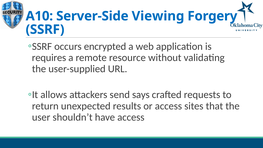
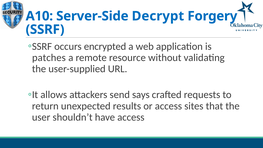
Viewing: Viewing -> Decrypt
requires: requires -> patches
